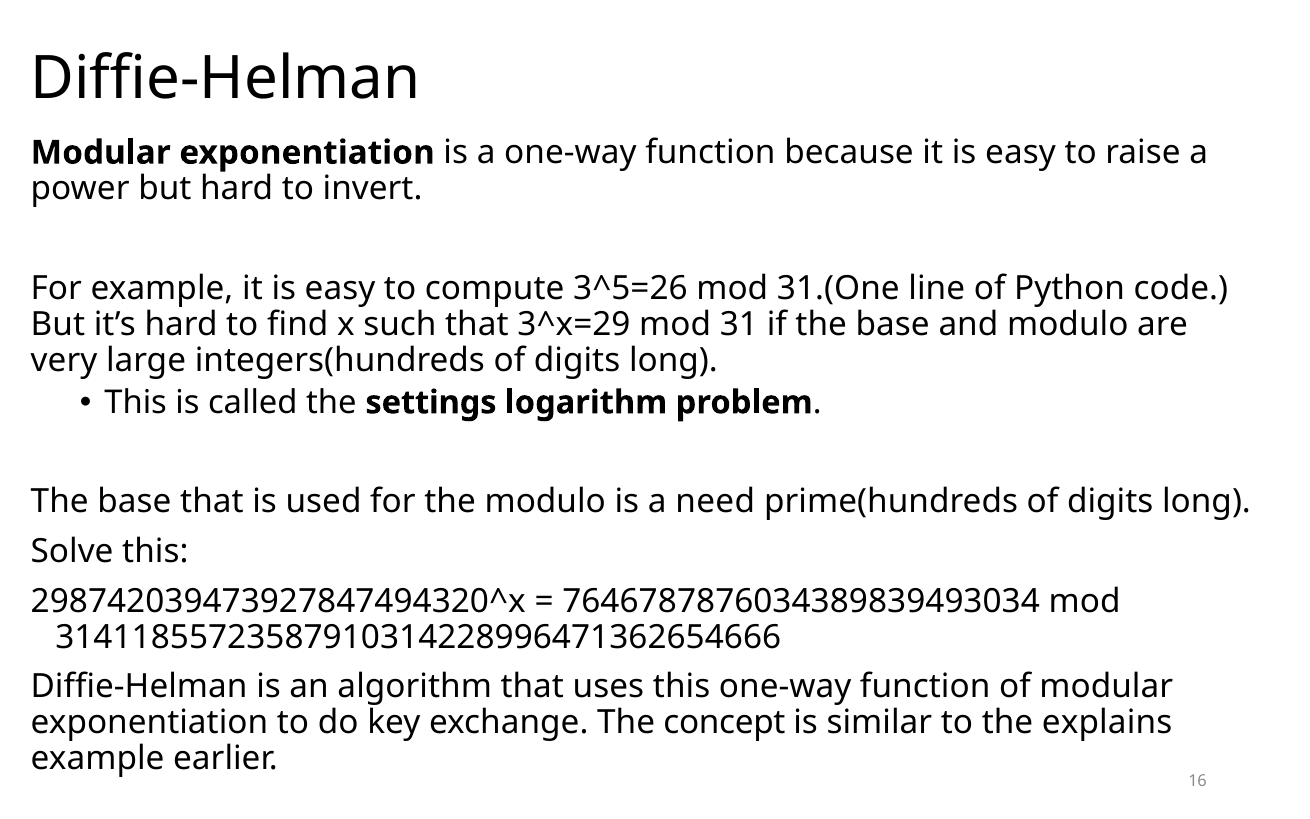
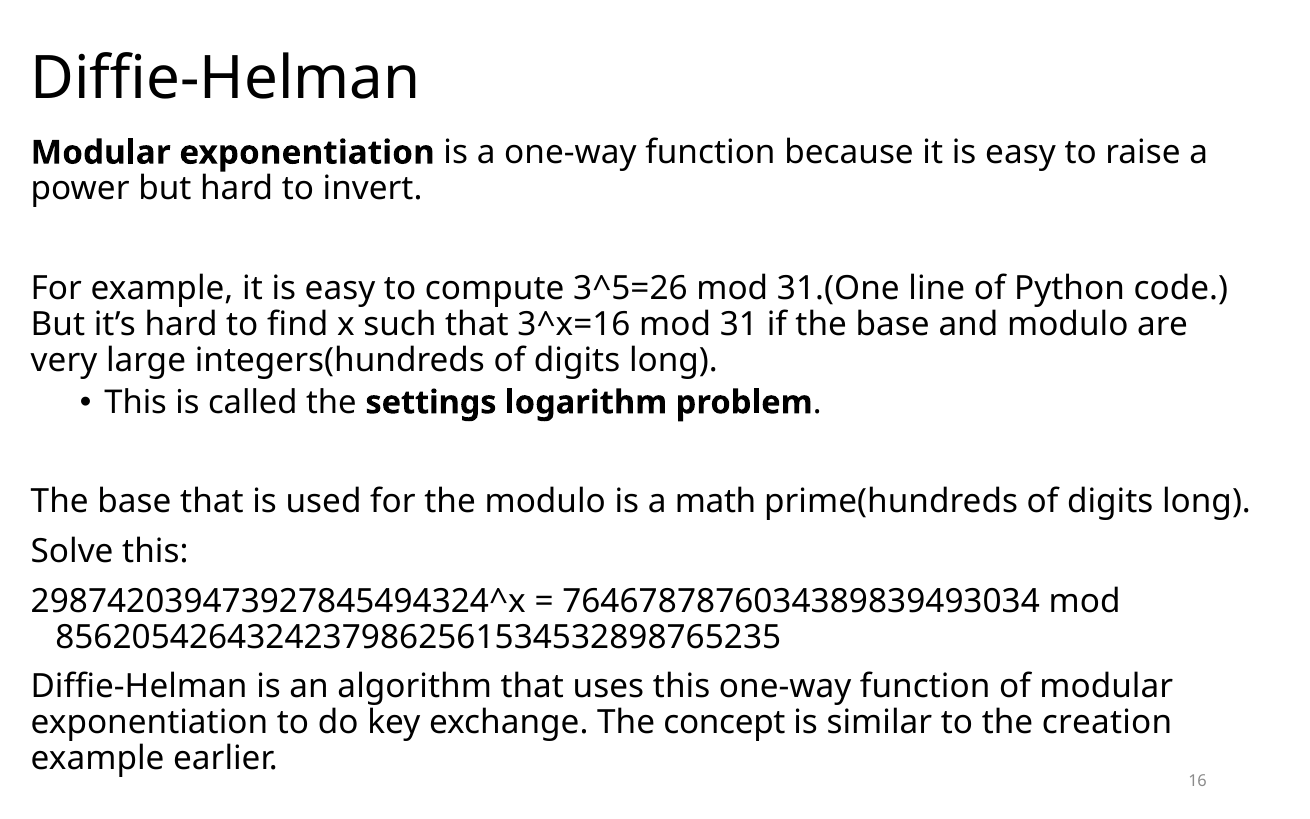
3^x=29: 3^x=29 -> 3^x=16
need: need -> math
298742039473927847494320^x: 298742039473927847494320^x -> 298742039473927845494324^x
31411855723587910314228996471362654666: 31411855723587910314228996471362654666 -> 85620542643242379862561534532898765235
explains: explains -> creation
